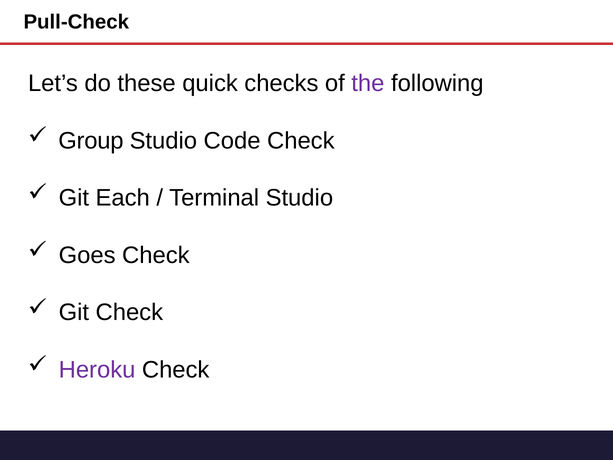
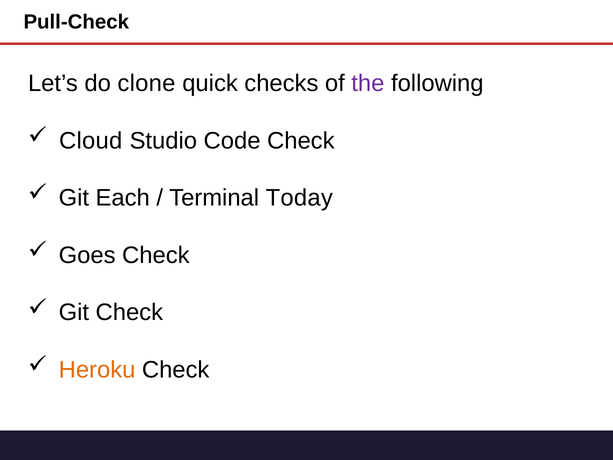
these: these -> clone
Group: Group -> Cloud
Terminal Studio: Studio -> Today
Heroku colour: purple -> orange
